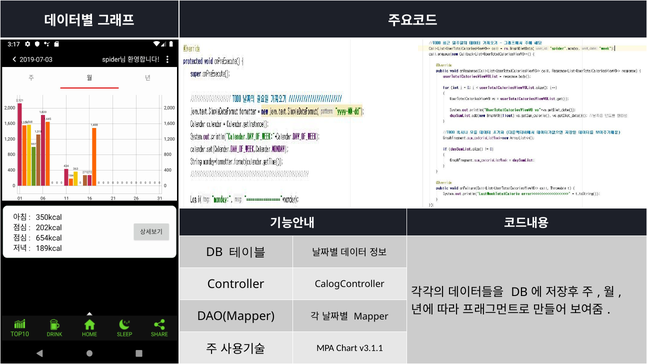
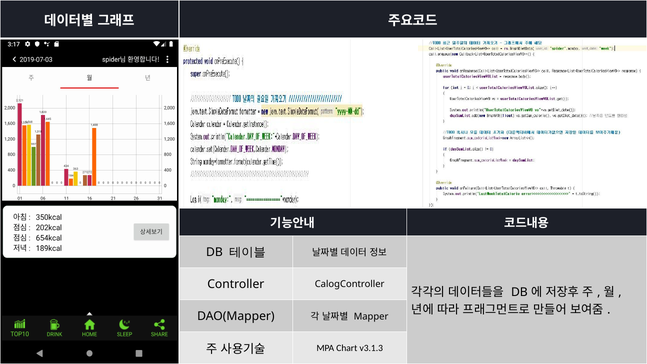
v3.1.1: v3.1.1 -> v3.1.3
